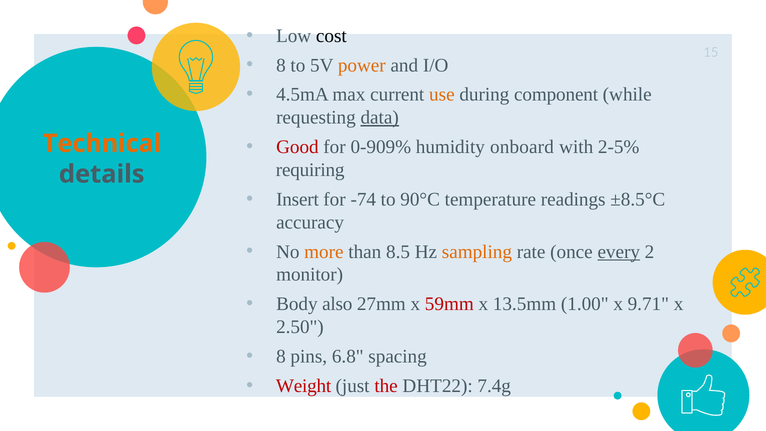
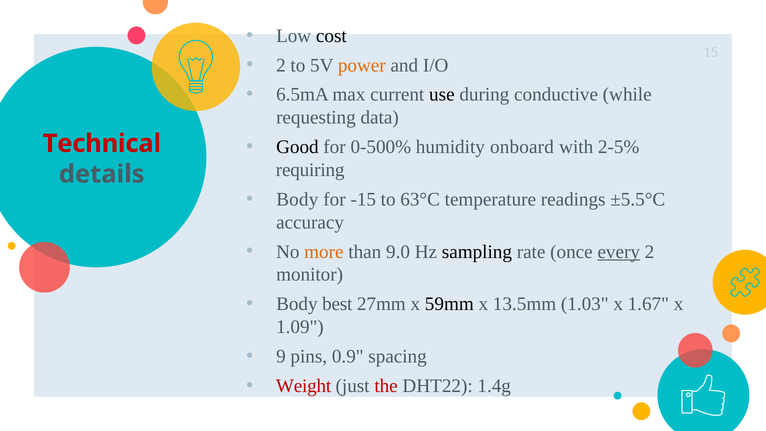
8 at (281, 65): 8 -> 2
4.5mA: 4.5mA -> 6.5mA
use colour: orange -> black
component: component -> conductive
data underline: present -> none
Good colour: red -> black
0-909%: 0-909% -> 0-500%
Technical colour: orange -> red
Insert at (297, 199): Insert -> Body
-74: -74 -> -15
90°C: 90°C -> 63°C
±8.5°C: ±8.5°C -> ±5.5°C
8.5: 8.5 -> 9.0
sampling colour: orange -> black
also: also -> best
59mm colour: red -> black
1.00: 1.00 -> 1.03
9.71: 9.71 -> 1.67
2.50: 2.50 -> 1.09
8 at (281, 356): 8 -> 9
6.8: 6.8 -> 0.9
7.4g: 7.4g -> 1.4g
